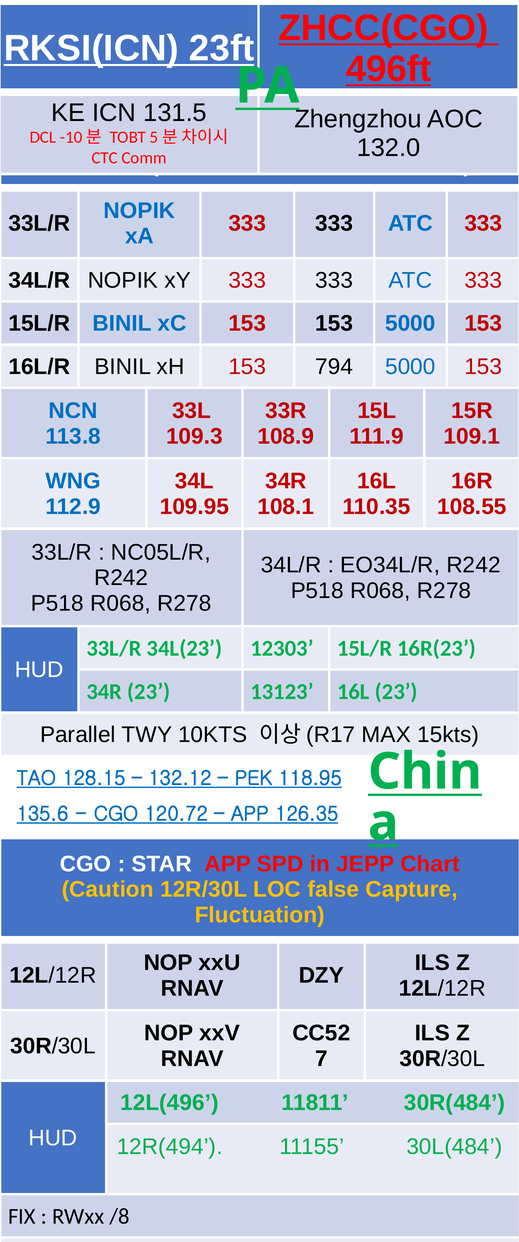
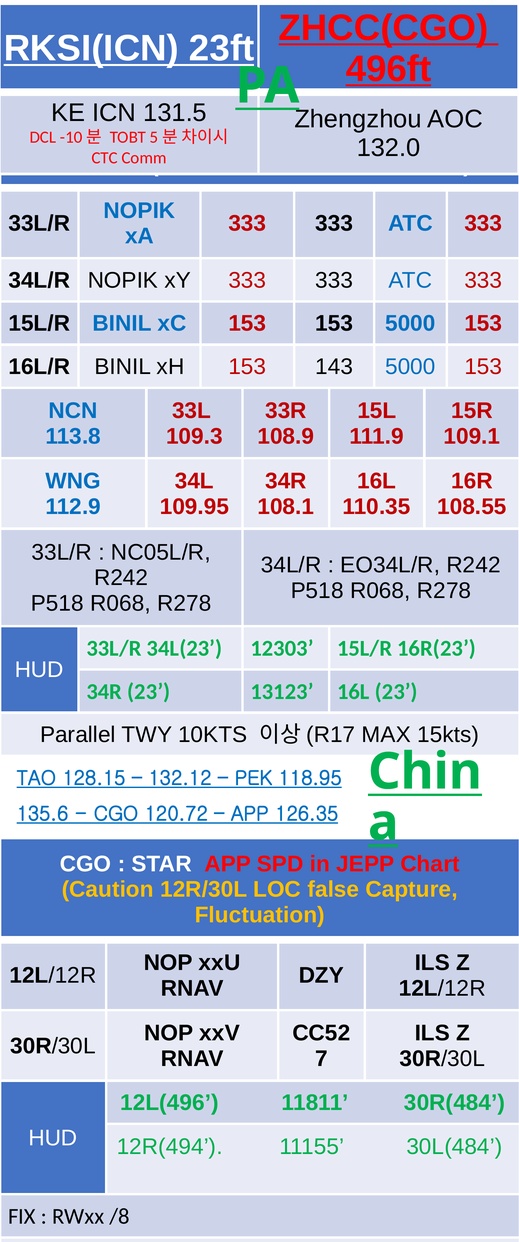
794: 794 -> 143
